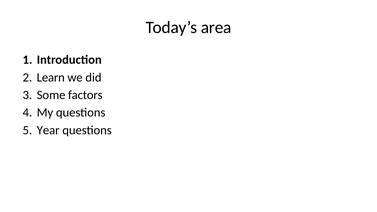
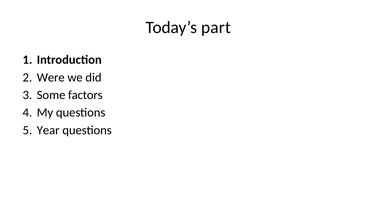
area: area -> part
Learn: Learn -> Were
